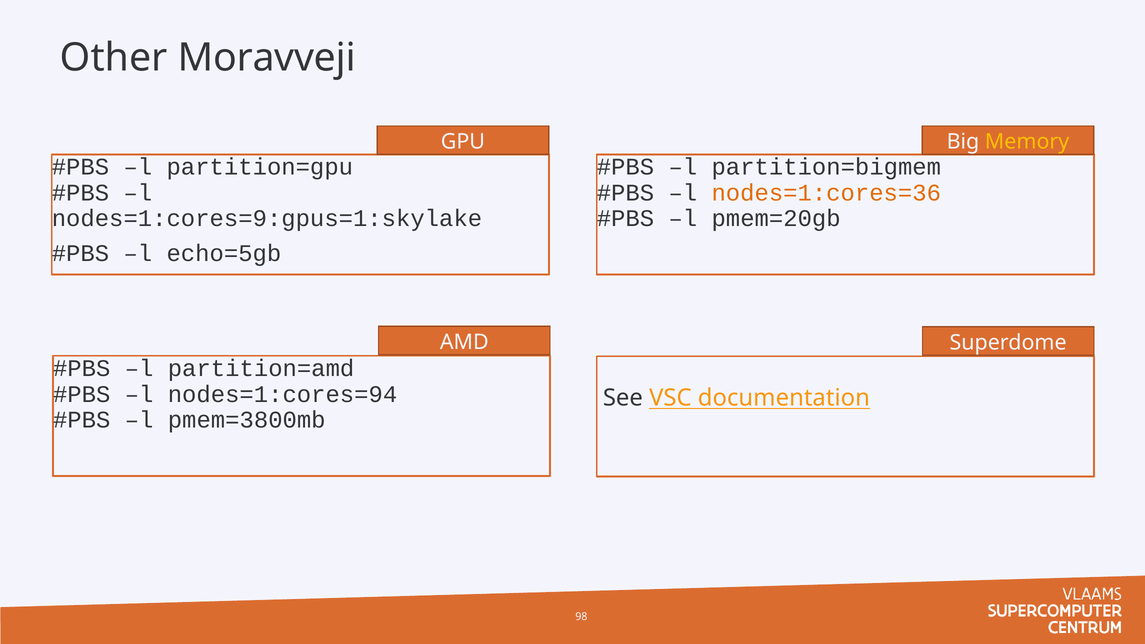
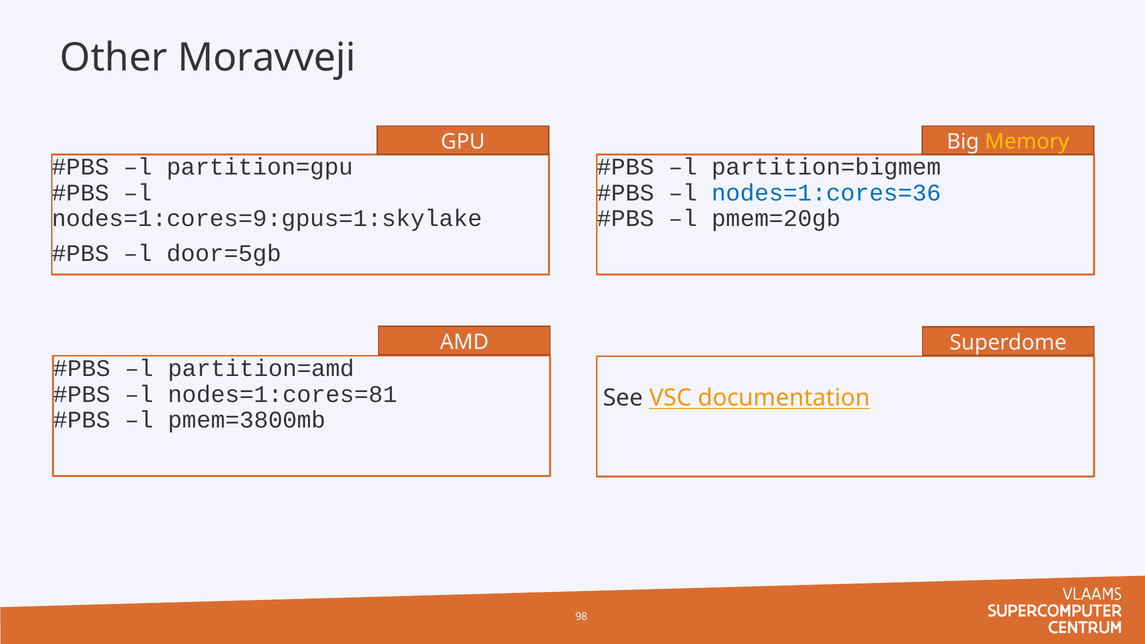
nodes=1:cores=36 colour: orange -> blue
echo=5gb: echo=5gb -> door=5gb
nodes=1:cores=94: nodes=1:cores=94 -> nodes=1:cores=81
